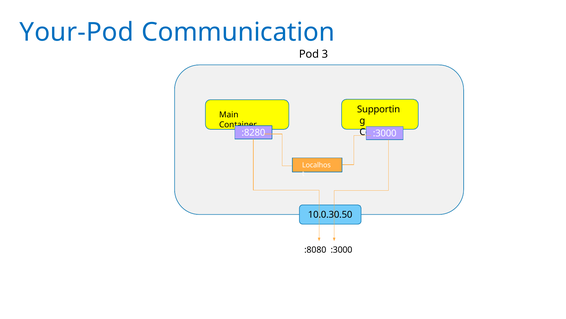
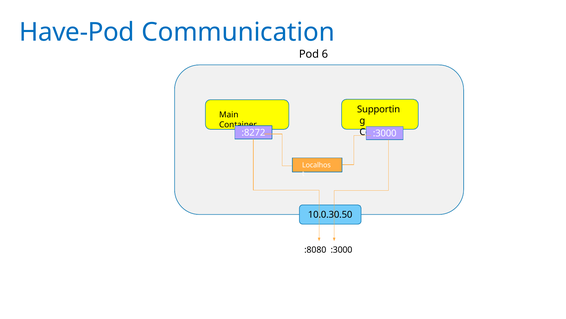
Your-Pod: Your-Pod -> Have-Pod
3: 3 -> 6
:8280: :8280 -> :8272
